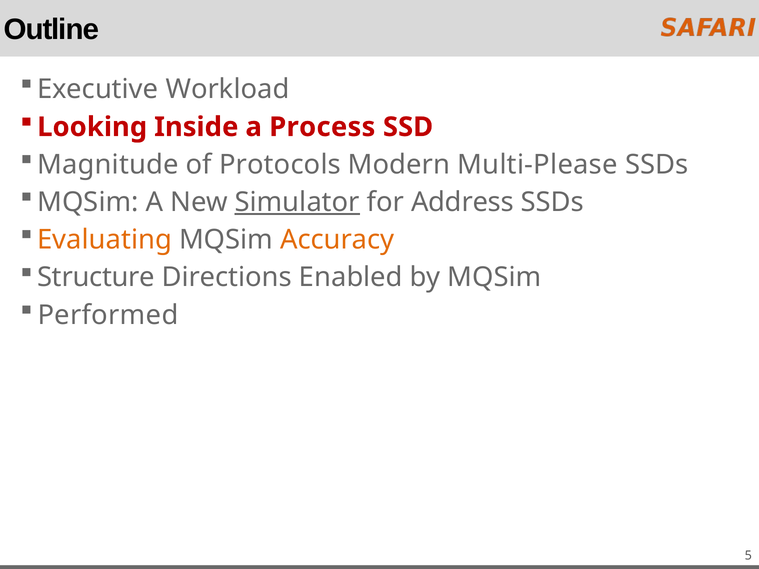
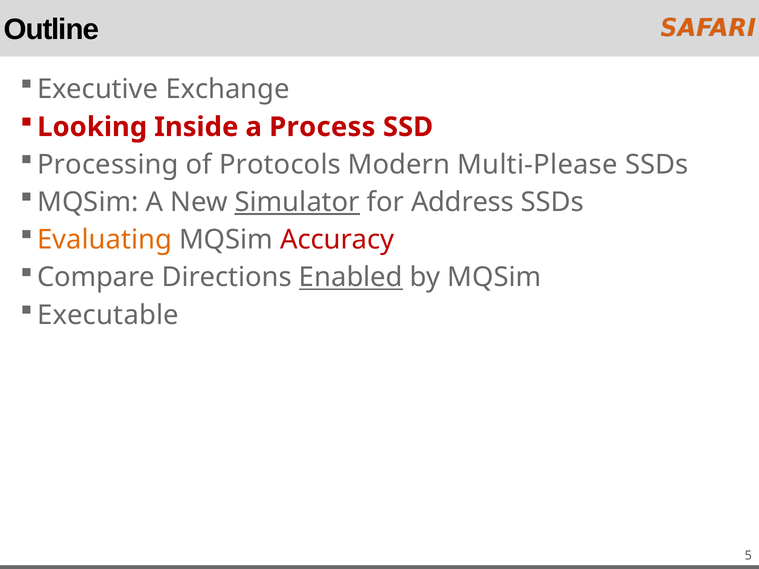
Workload: Workload -> Exchange
Magnitude: Magnitude -> Processing
Accuracy colour: orange -> red
Structure: Structure -> Compare
Enabled underline: none -> present
Performed: Performed -> Executable
